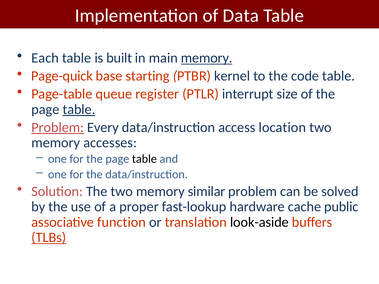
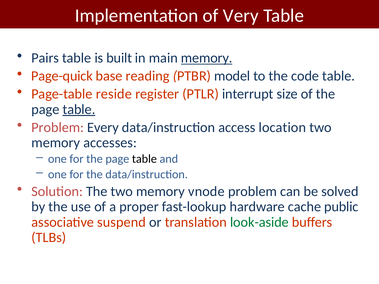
Data: Data -> Very
Each: Each -> Pairs
starting: starting -> reading
kernel: kernel -> model
queue: queue -> reside
Problem at (58, 128) underline: present -> none
similar: similar -> vnode
function: function -> suspend
look-aside colour: black -> green
TLBs underline: present -> none
